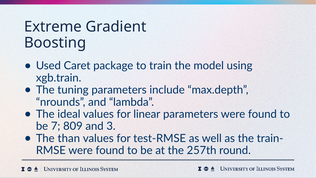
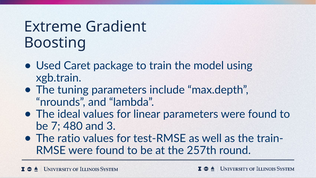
809: 809 -> 480
than: than -> ratio
